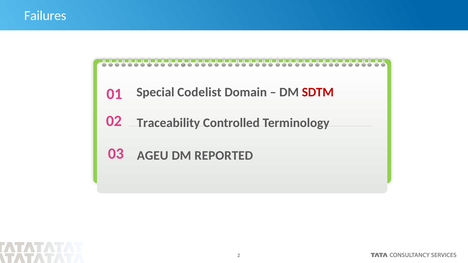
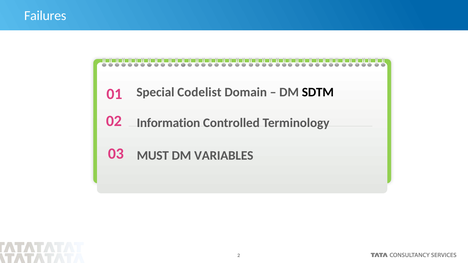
SDTM colour: red -> black
Traceability: Traceability -> Information
AGEU: AGEU -> MUST
REPORTED: REPORTED -> VARIABLES
